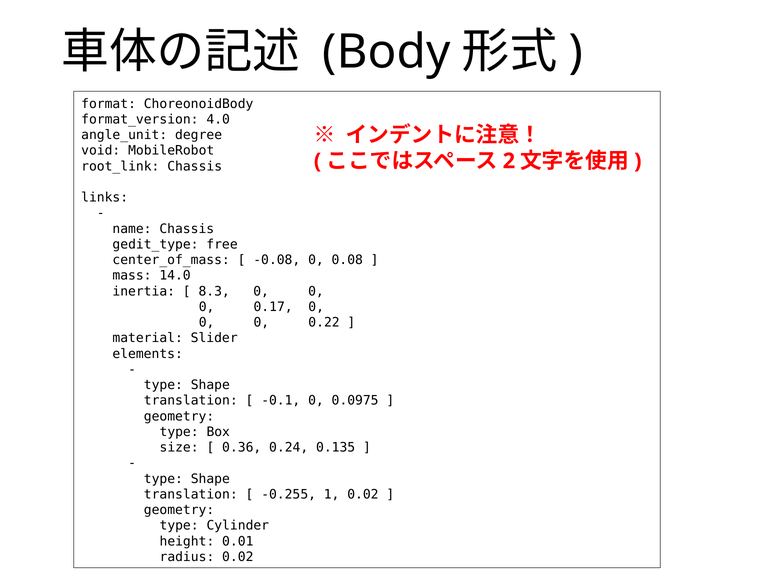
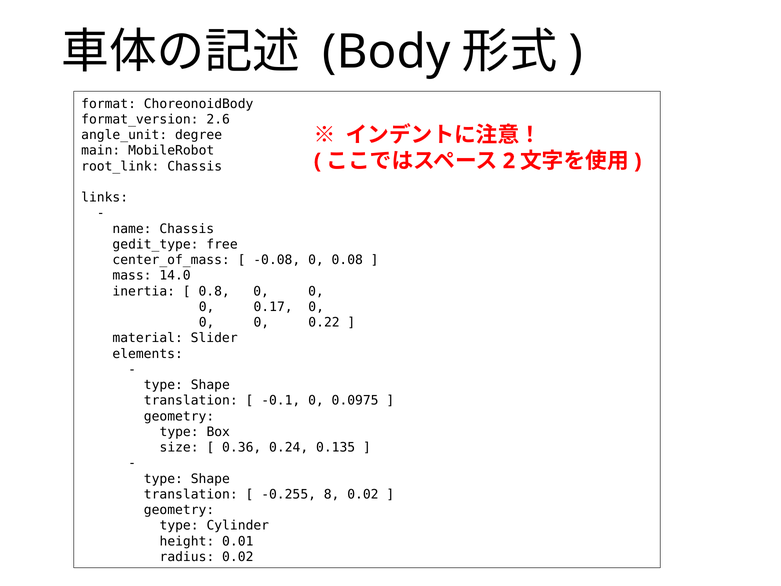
4.0: 4.0 -> 2.6
void: void -> main
8.3: 8.3 -> 0.8
1: 1 -> 8
